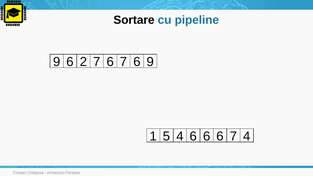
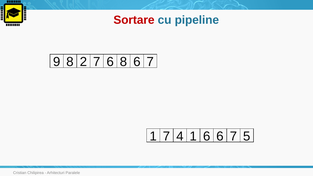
Sortare colour: black -> red
9 6: 6 -> 8
7 6 7: 7 -> 8
9 at (150, 62): 9 -> 7
1 5: 5 -> 7
4 6: 6 -> 1
7 4: 4 -> 5
